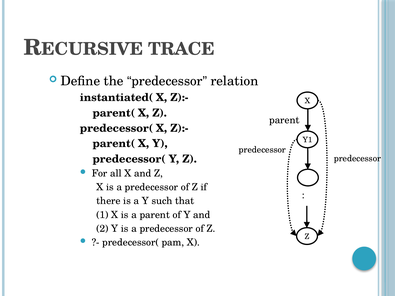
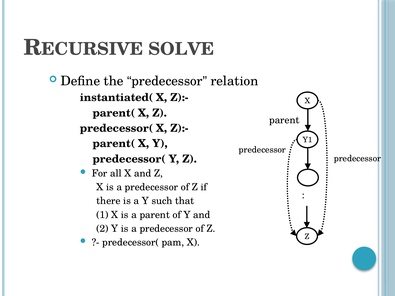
TRACE: TRACE -> SOLVE
